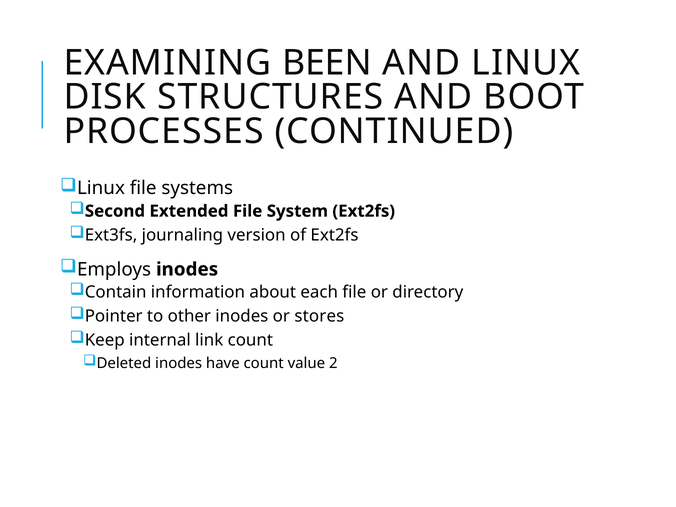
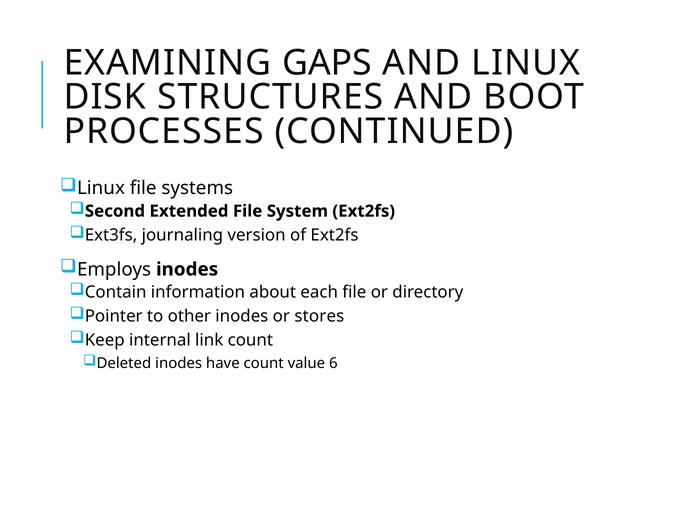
BEEN: BEEN -> GAPS
2: 2 -> 6
